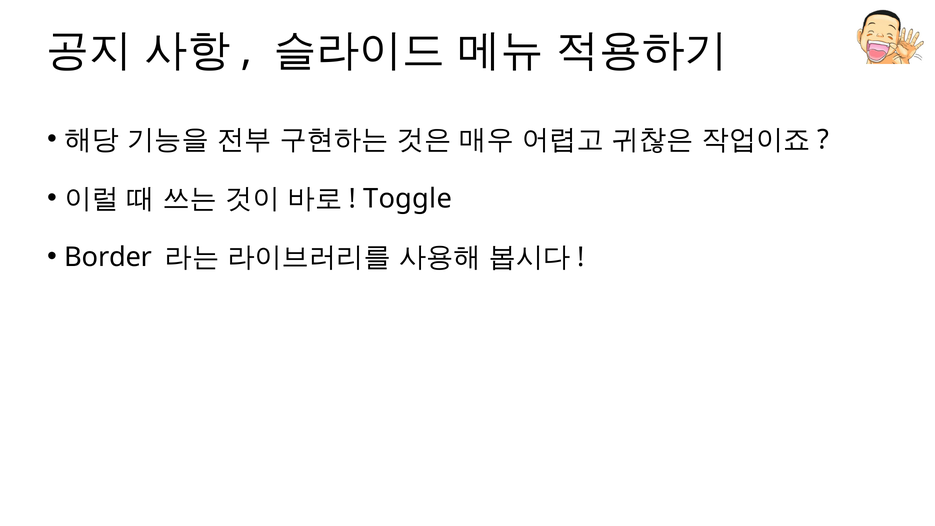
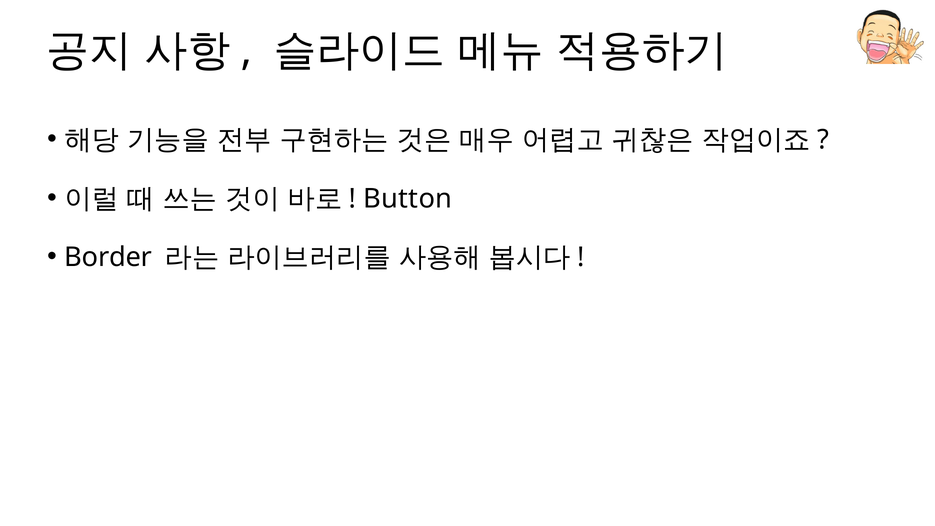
Toggle: Toggle -> Button
